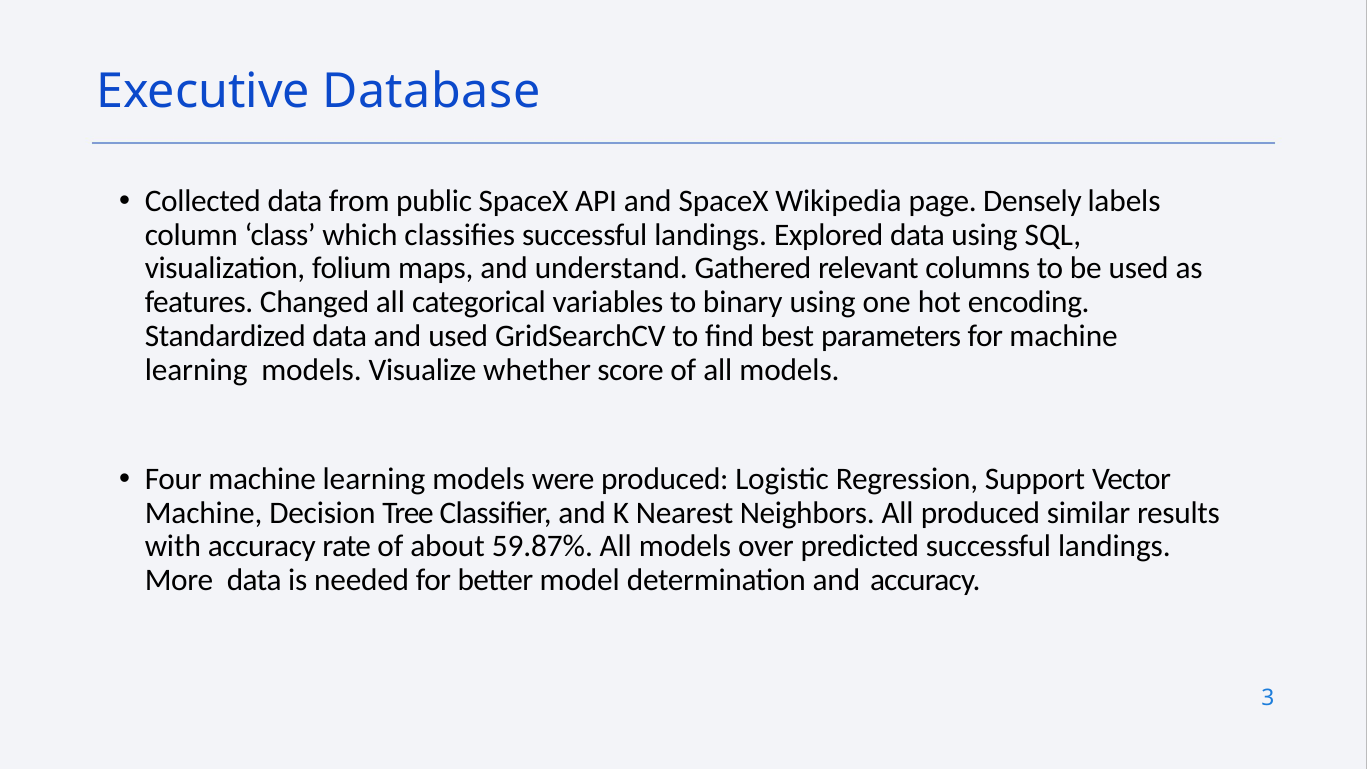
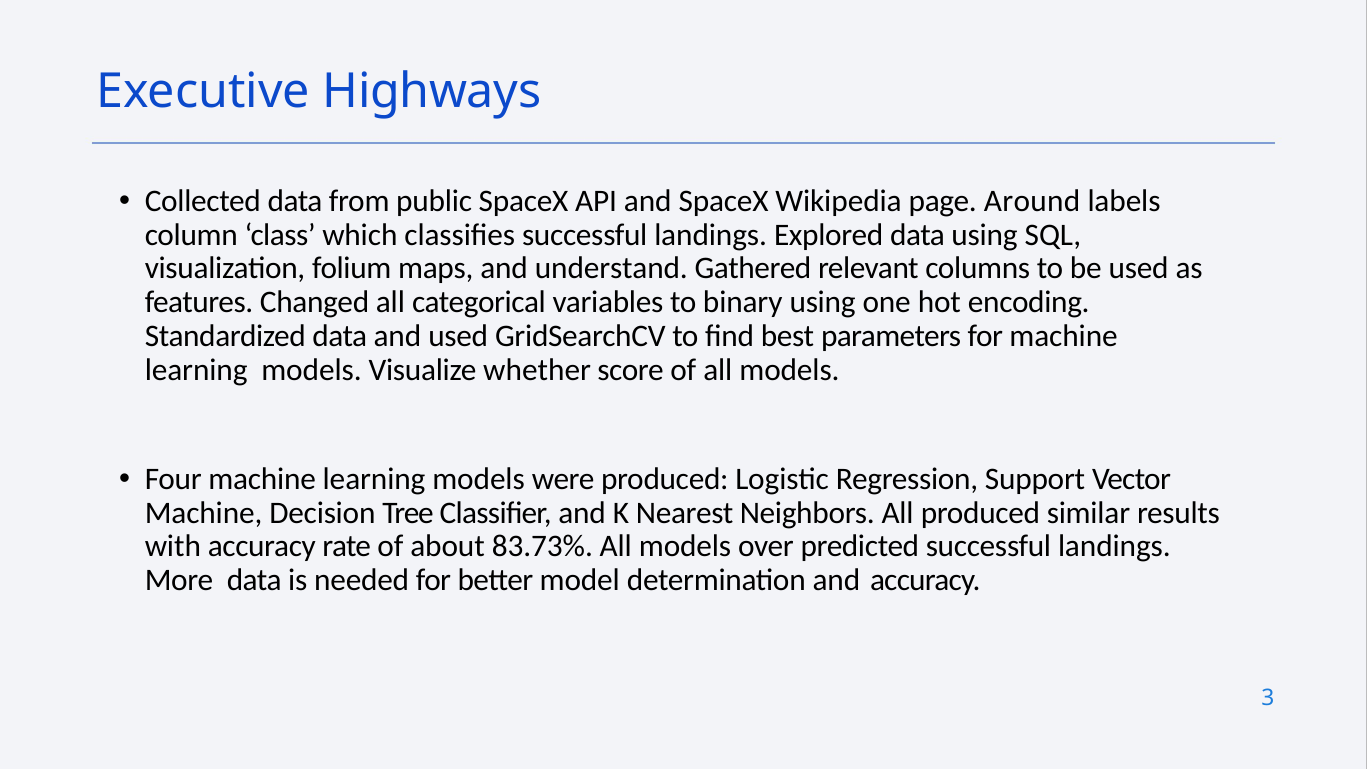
Database: Database -> Highways
Densely: Densely -> Around
59.87%: 59.87% -> 83.73%
